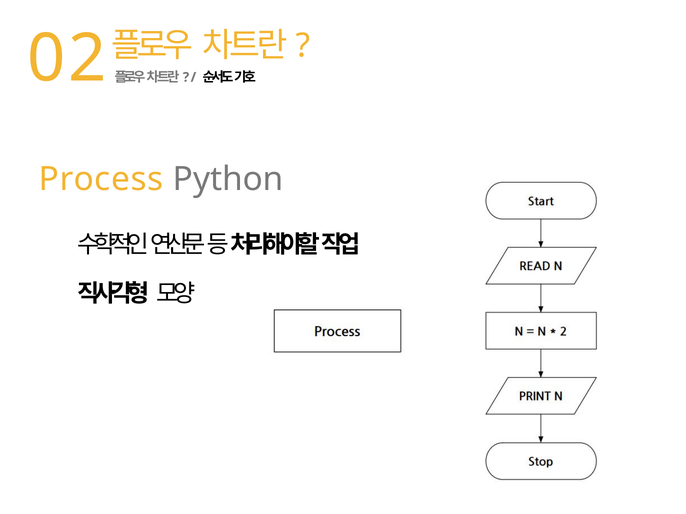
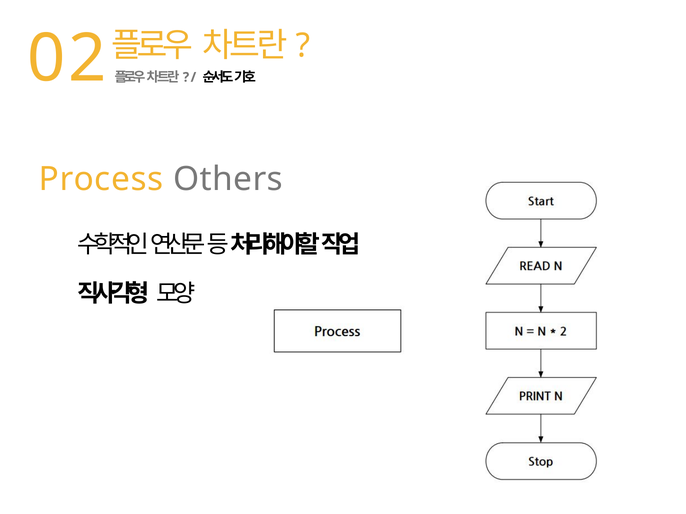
Python: Python -> Others
